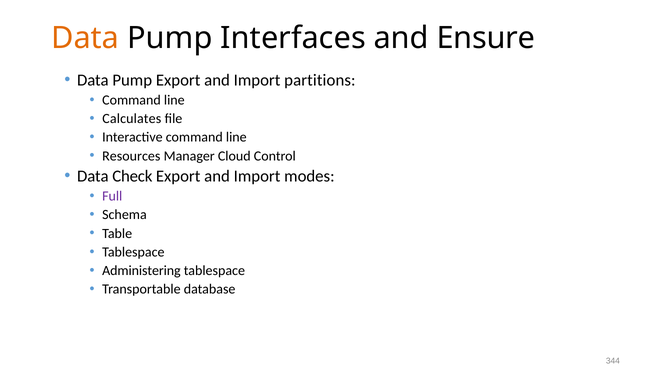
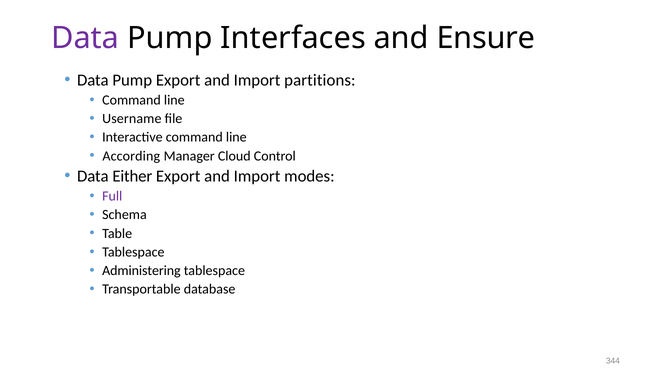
Data at (85, 38) colour: orange -> purple
Calculates: Calculates -> Username
Resources: Resources -> According
Check: Check -> Either
